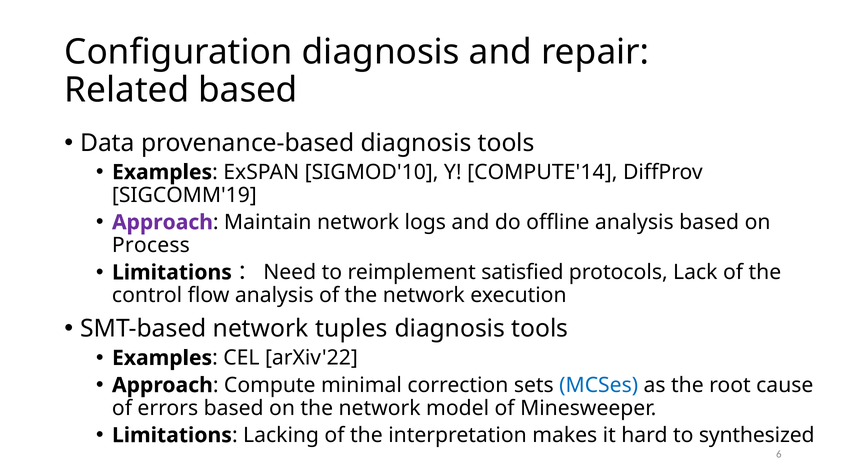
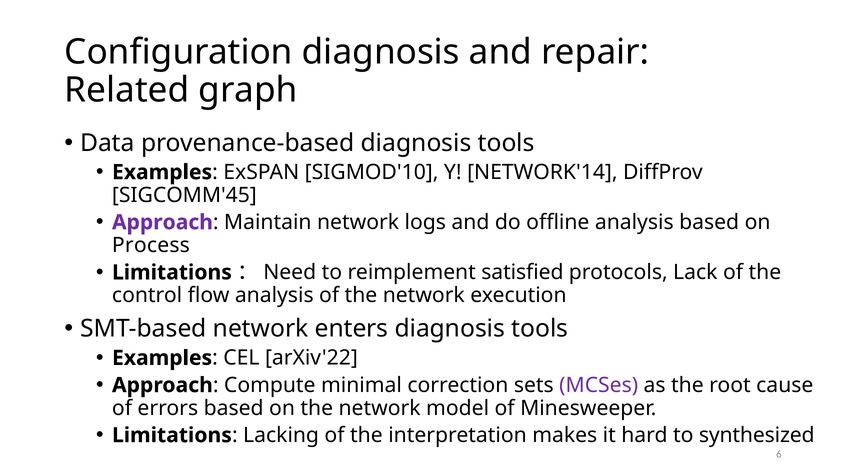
Related based: based -> graph
COMPUTE'14: COMPUTE'14 -> NETWORK'14
SIGCOMM'19: SIGCOMM'19 -> SIGCOMM'45
tuples: tuples -> enters
MCSes colour: blue -> purple
